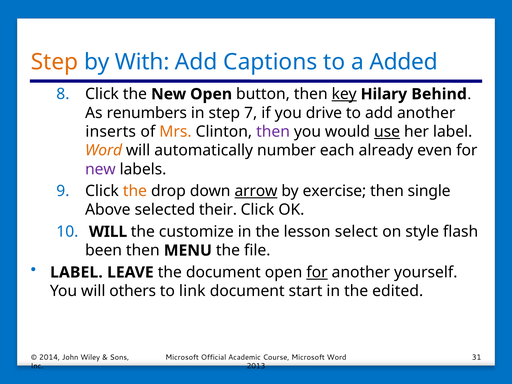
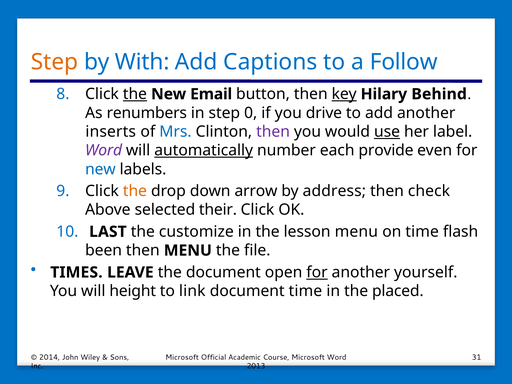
Added: Added -> Follow
the at (135, 94) underline: none -> present
New Open: Open -> Email
7: 7 -> 0
Mrs colour: orange -> blue
Word at (104, 150) colour: orange -> purple
automatically underline: none -> present
already: already -> provide
new at (100, 169) colour: purple -> blue
arrow underline: present -> none
exercise: exercise -> address
single: single -> check
WILL at (108, 232): WILL -> LAST
lesson select: select -> menu
on style: style -> time
LABEL at (76, 272): LABEL -> TIMES
others: others -> height
document start: start -> time
edited: edited -> placed
